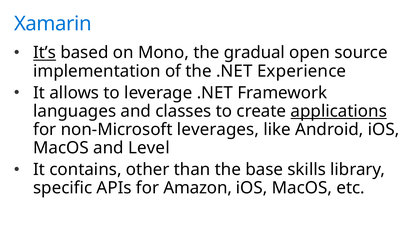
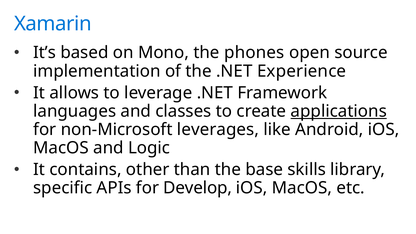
It’s underline: present -> none
gradual: gradual -> phones
Level: Level -> Logic
Amazon: Amazon -> Develop
